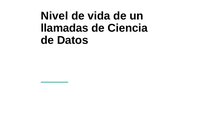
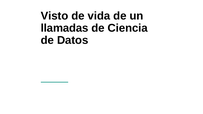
Nivel: Nivel -> Visto
